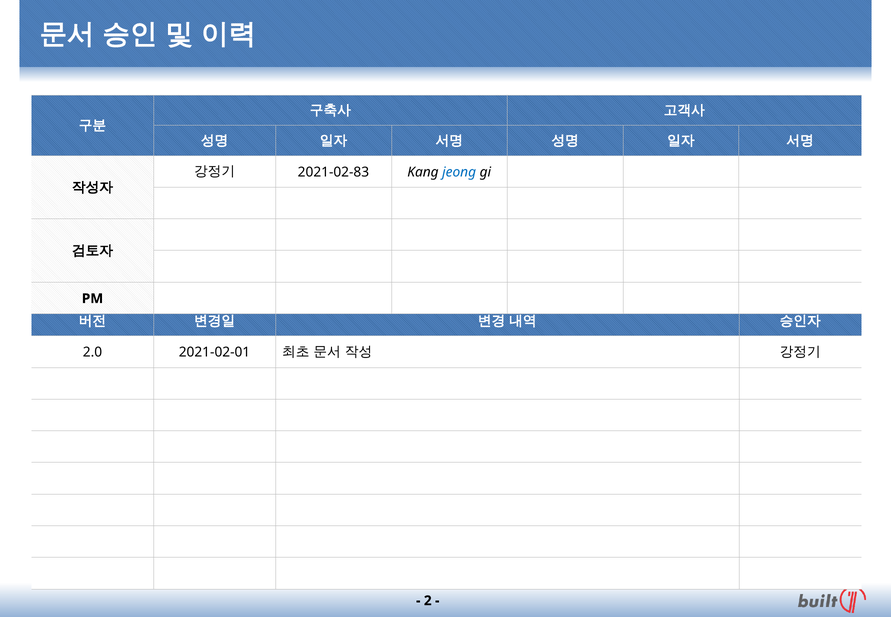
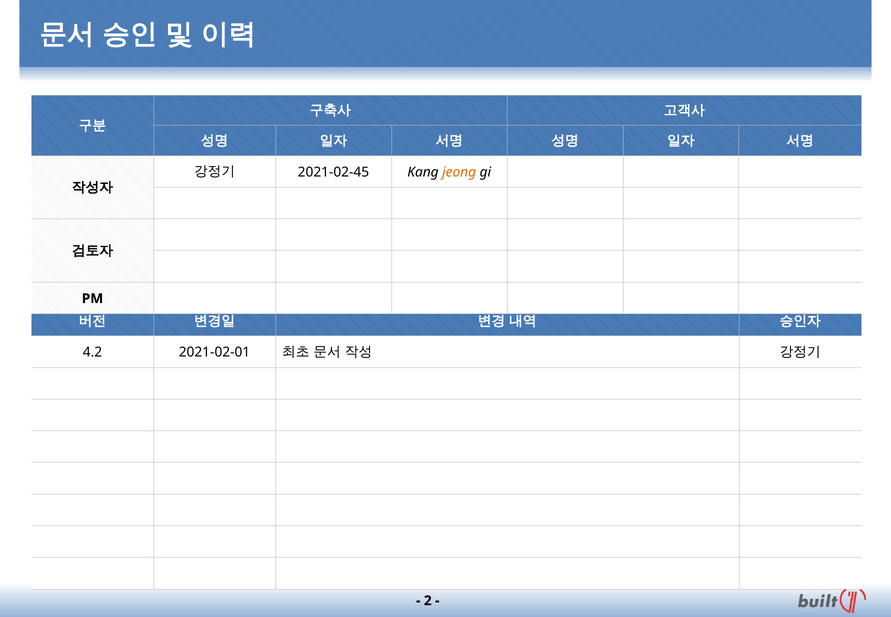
2021-02-83: 2021-02-83 -> 2021-02-45
jeong colour: blue -> orange
2.0: 2.0 -> 4.2
